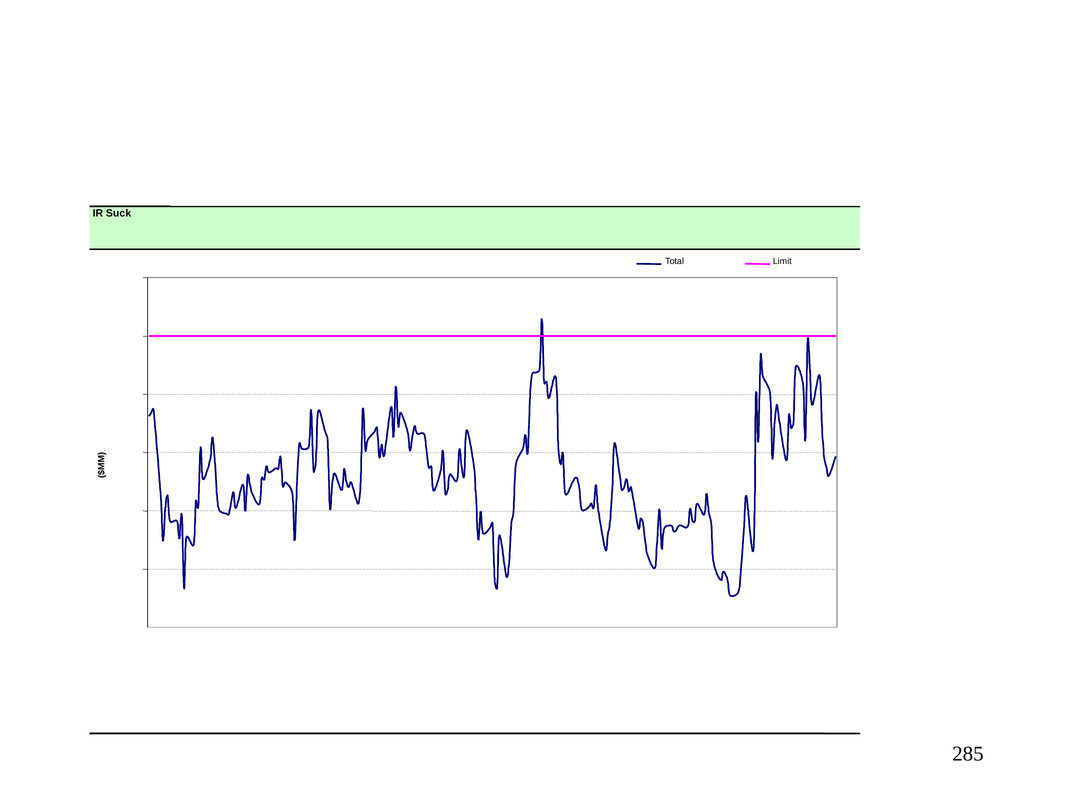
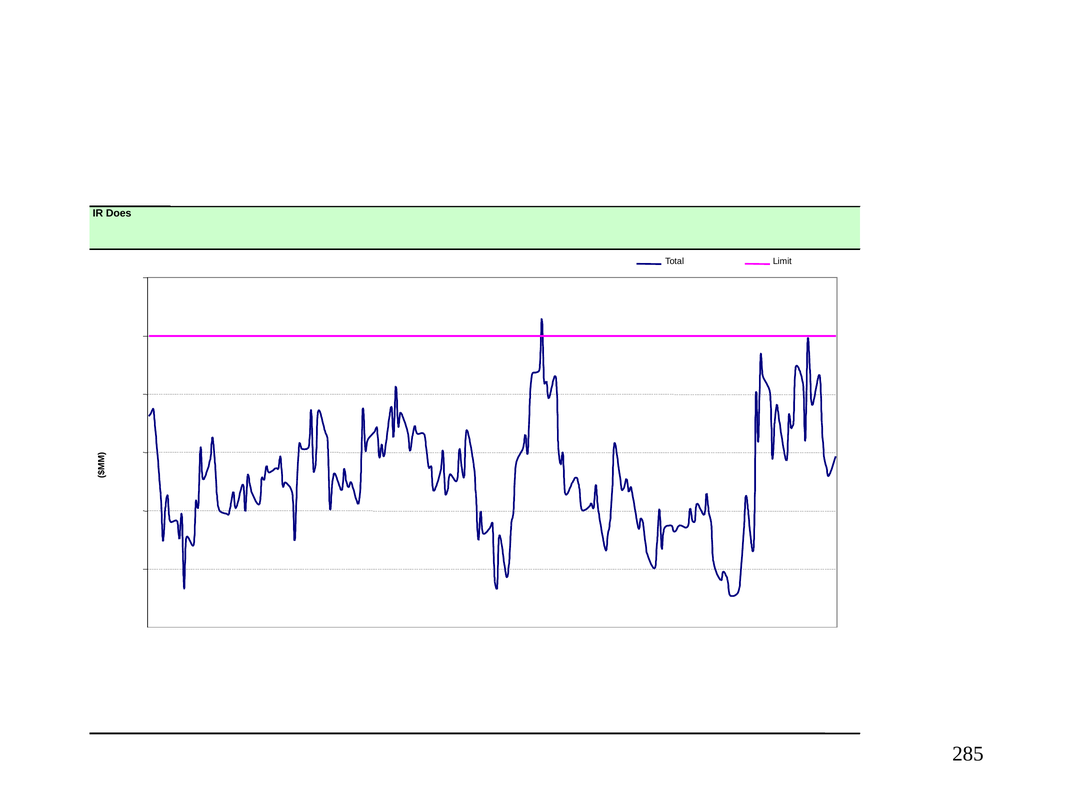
Suck: Suck -> Does
